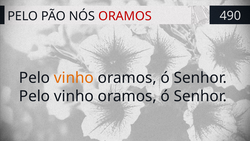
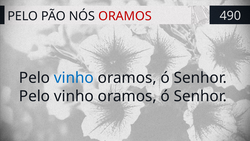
vinho at (74, 78) colour: orange -> blue
